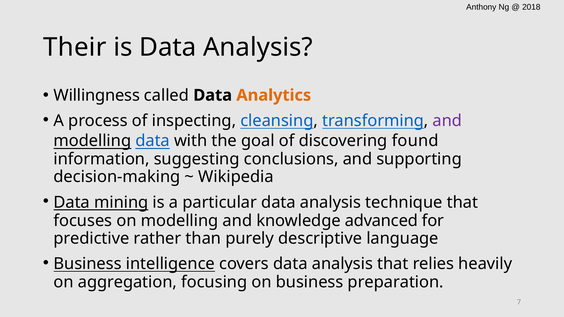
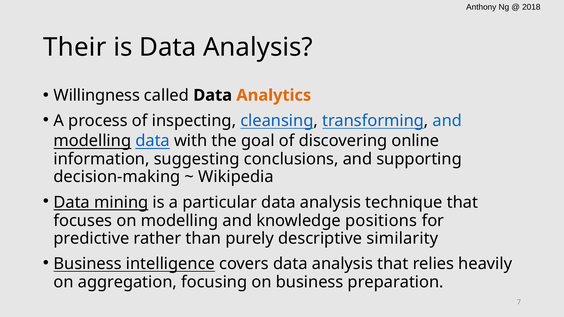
and at (447, 121) colour: purple -> blue
found: found -> online
advanced: advanced -> positions
language: language -> similarity
